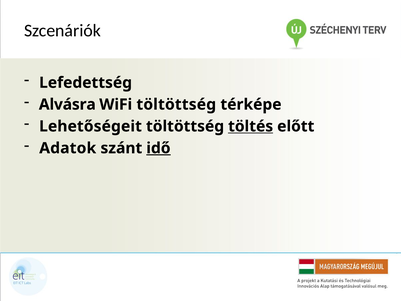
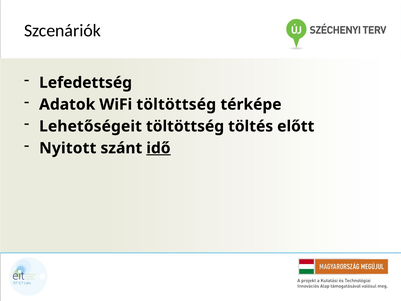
Alvásra: Alvásra -> Adatok
töltés underline: present -> none
Adatok: Adatok -> Nyitott
